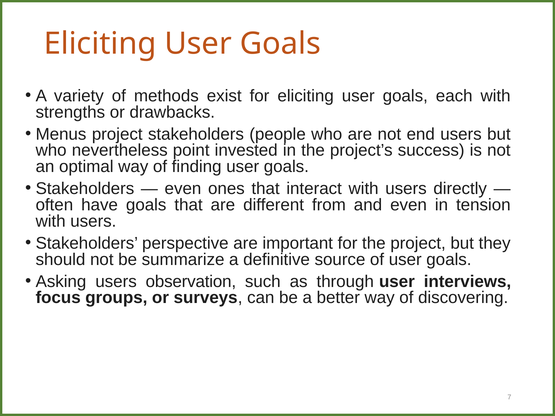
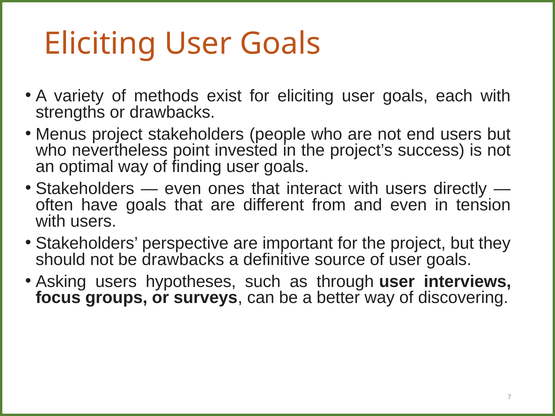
be summarize: summarize -> drawbacks
observation: observation -> hypotheses
